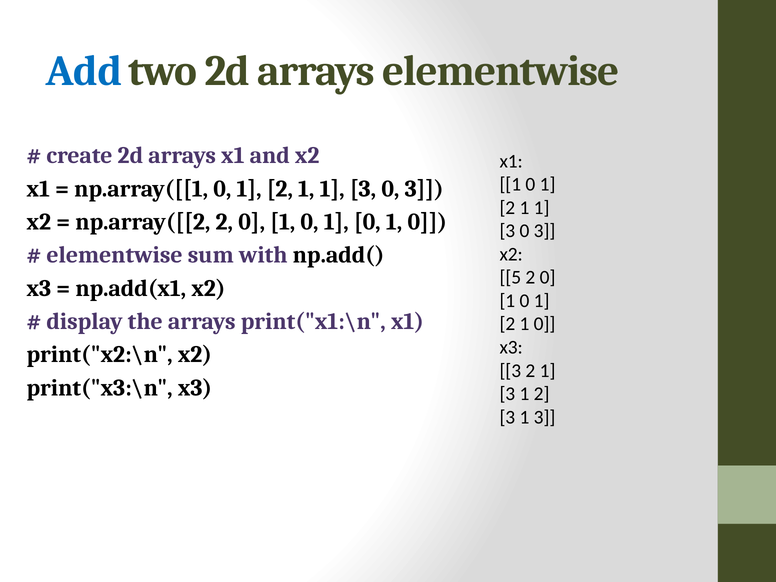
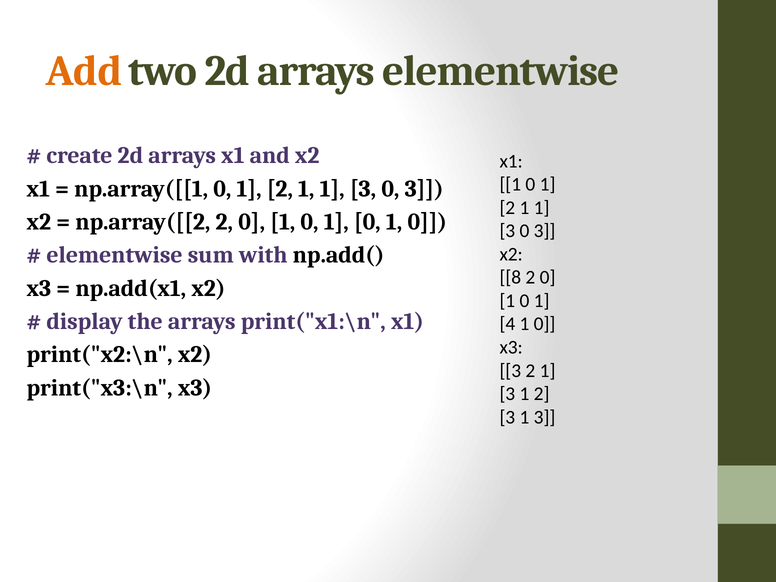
Add colour: blue -> orange
5: 5 -> 8
2 at (507, 324): 2 -> 4
